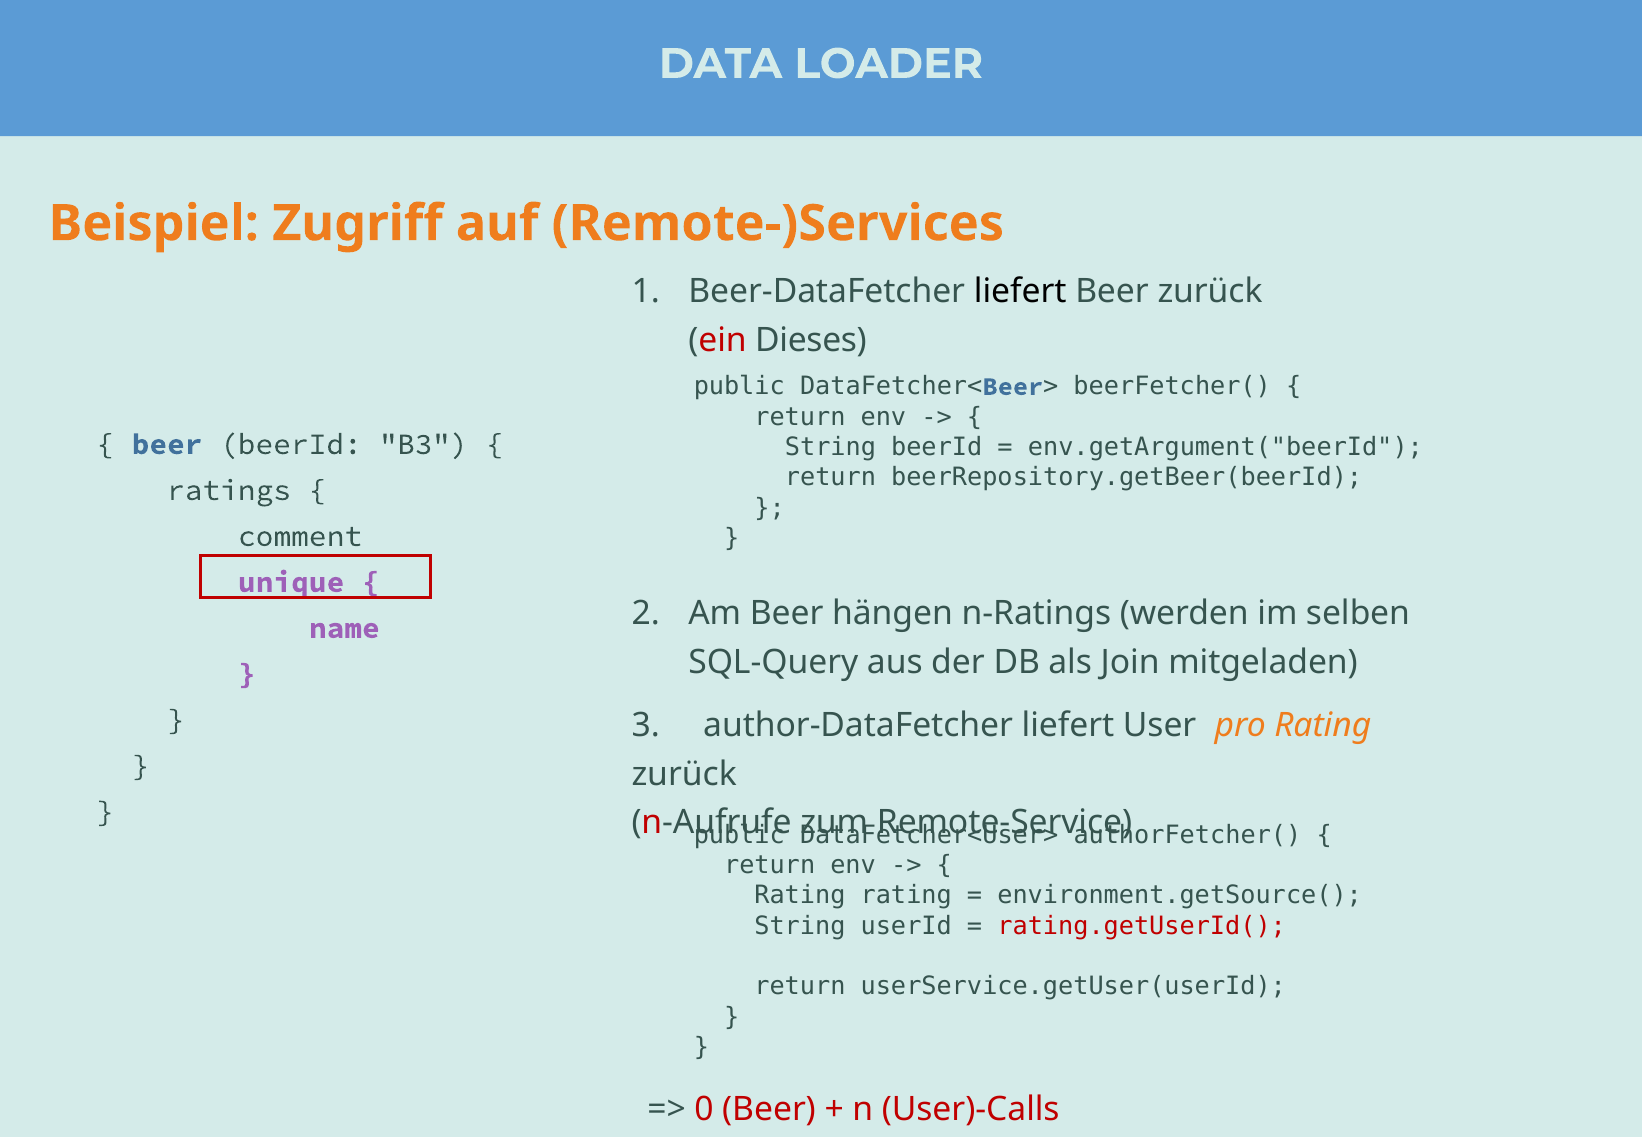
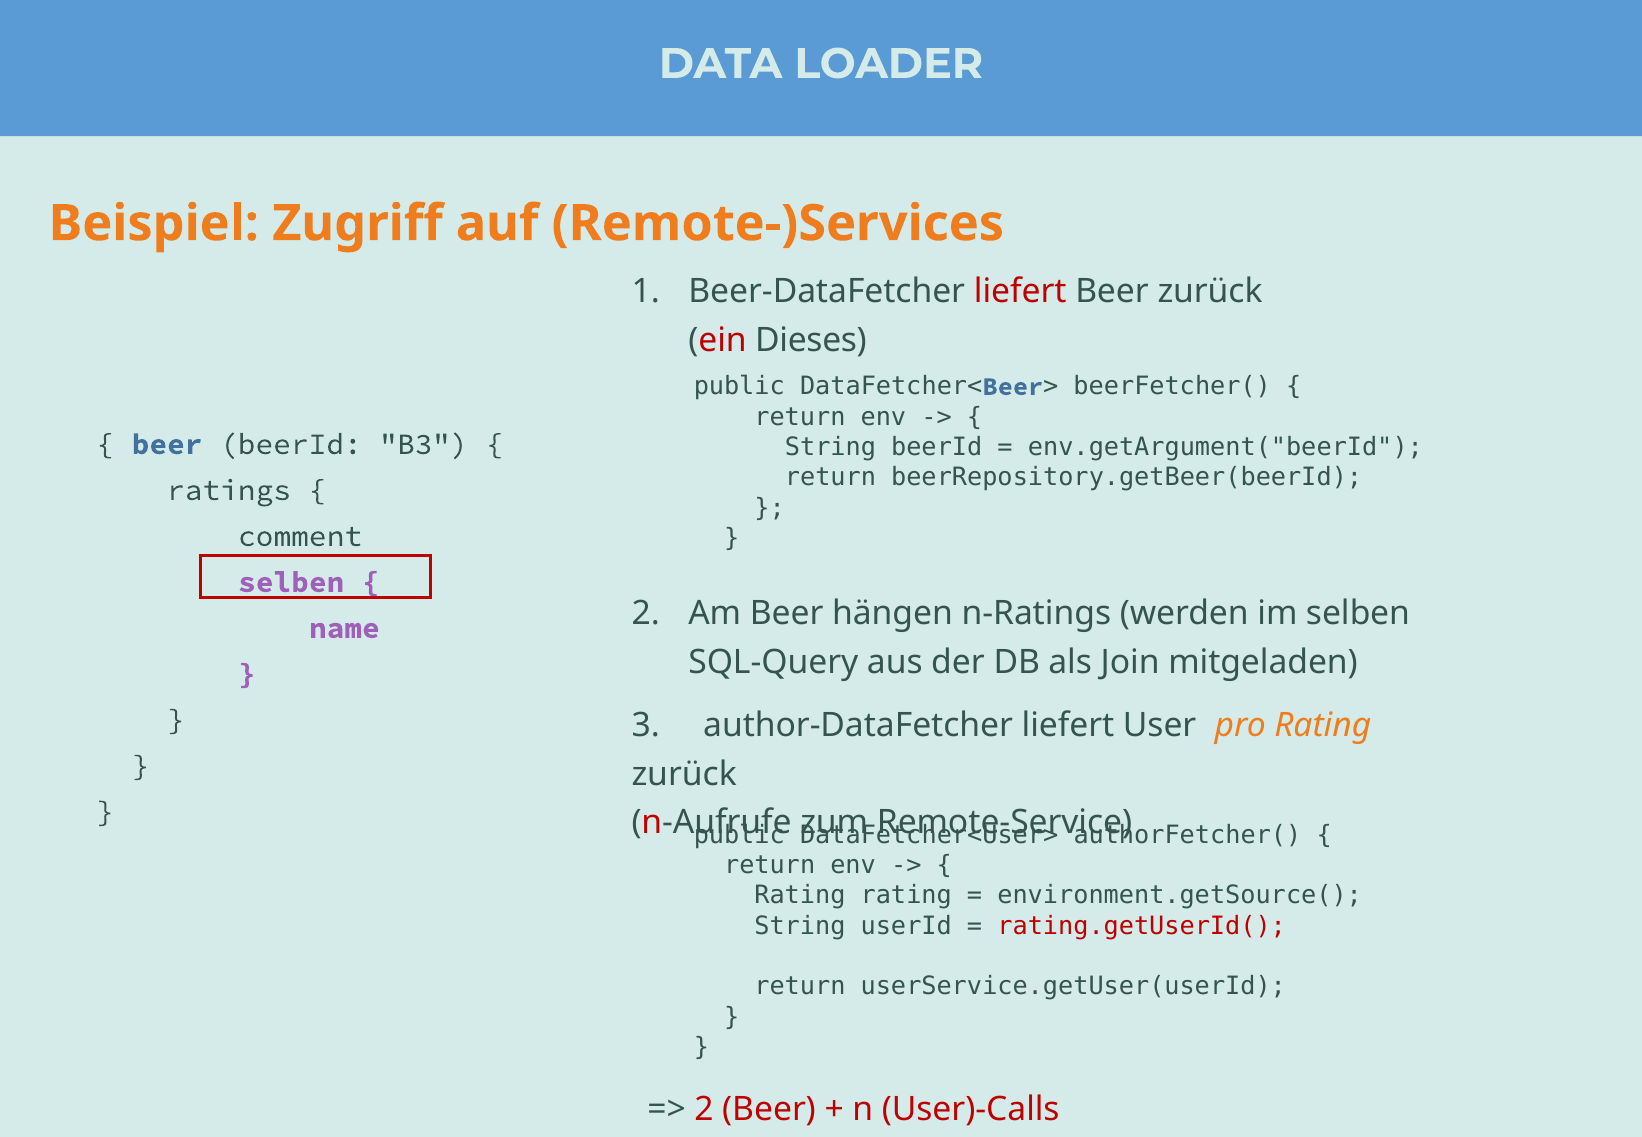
liefert at (1020, 292) colour: black -> red
unique at (291, 582): unique -> selben
0 at (704, 1109): 0 -> 2
